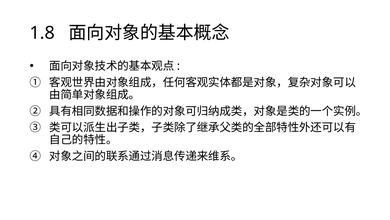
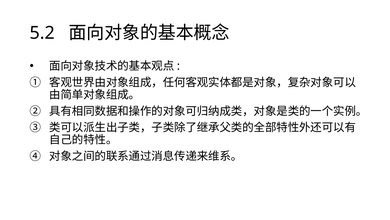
1.8: 1.8 -> 5.2
